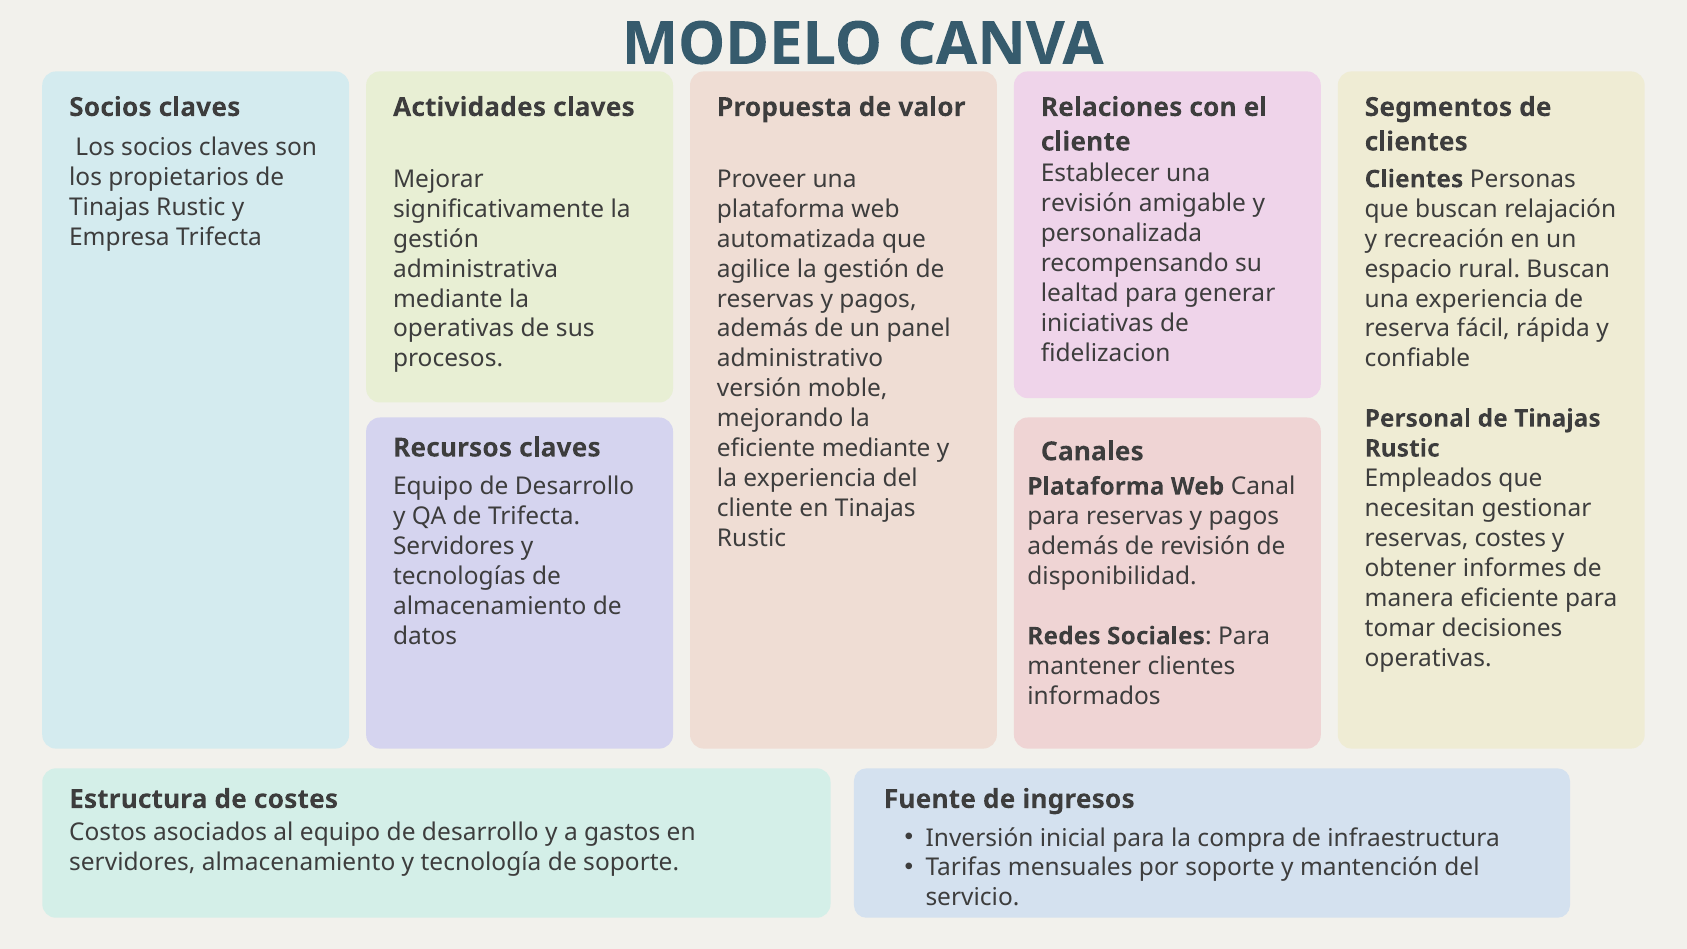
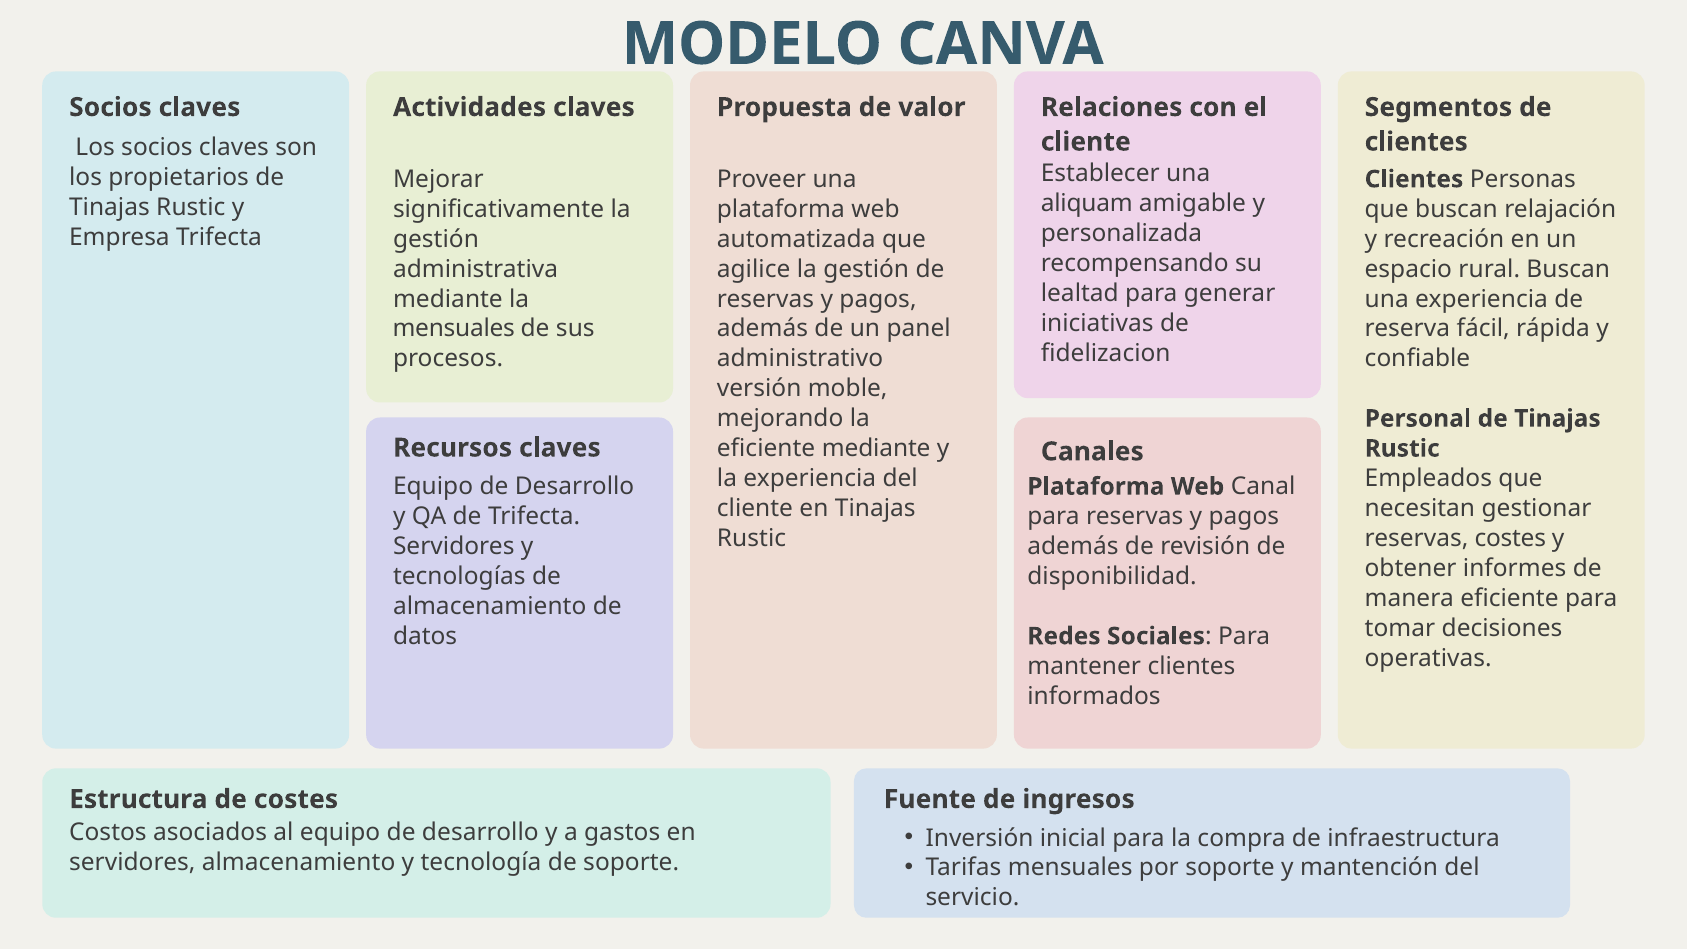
revisión at (1087, 203): revisión -> aliquam
operativas at (454, 329): operativas -> mensuales
